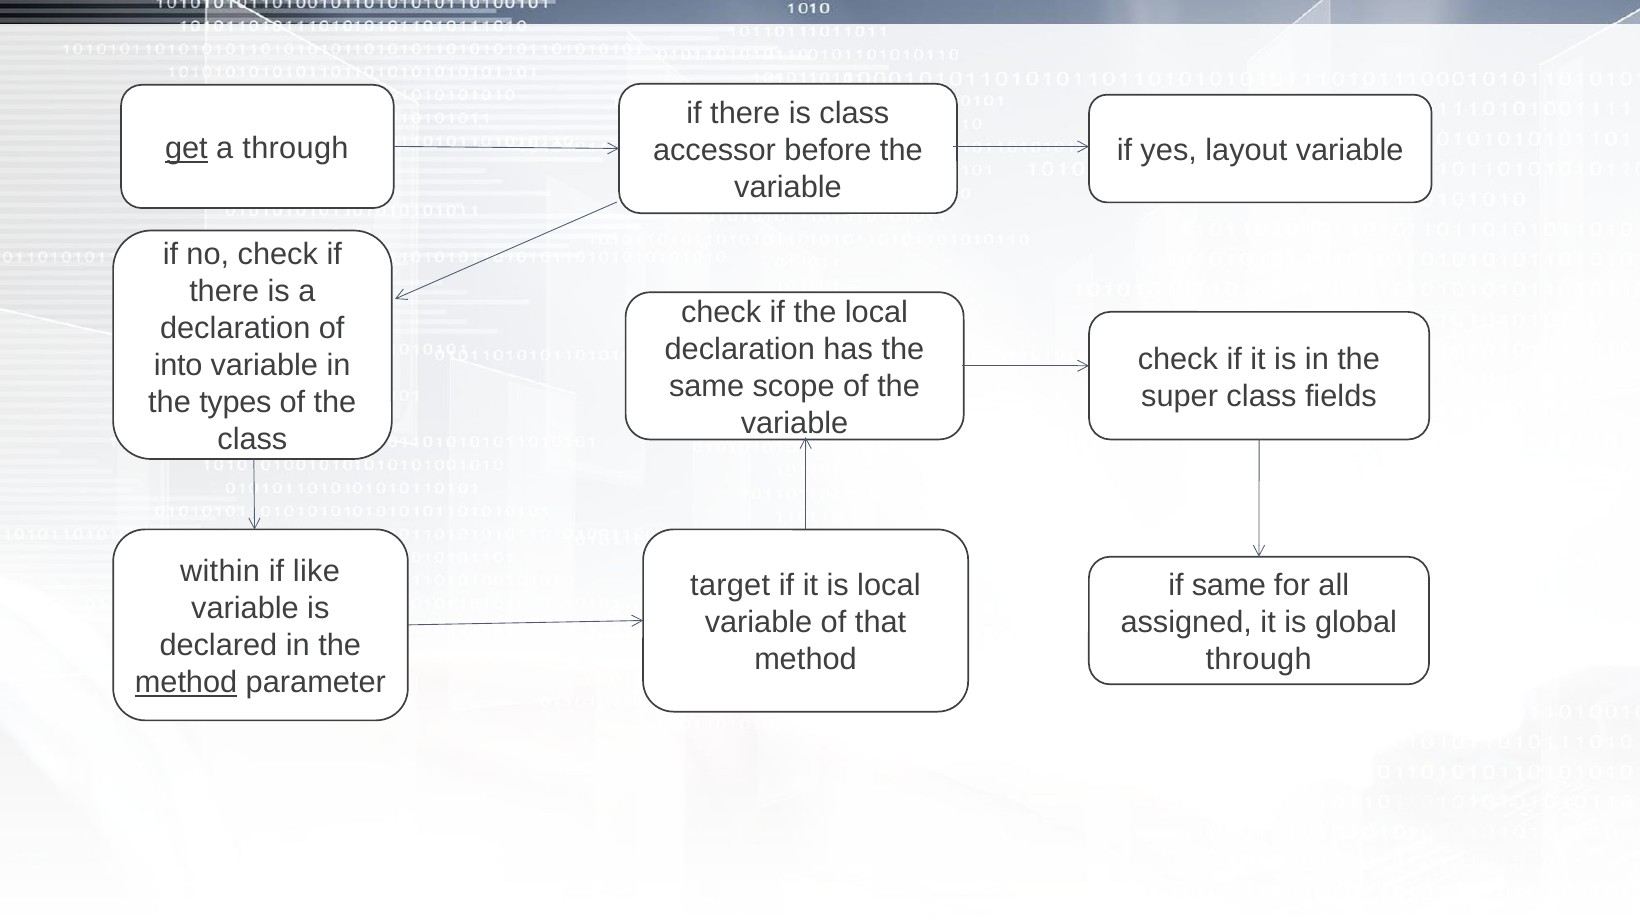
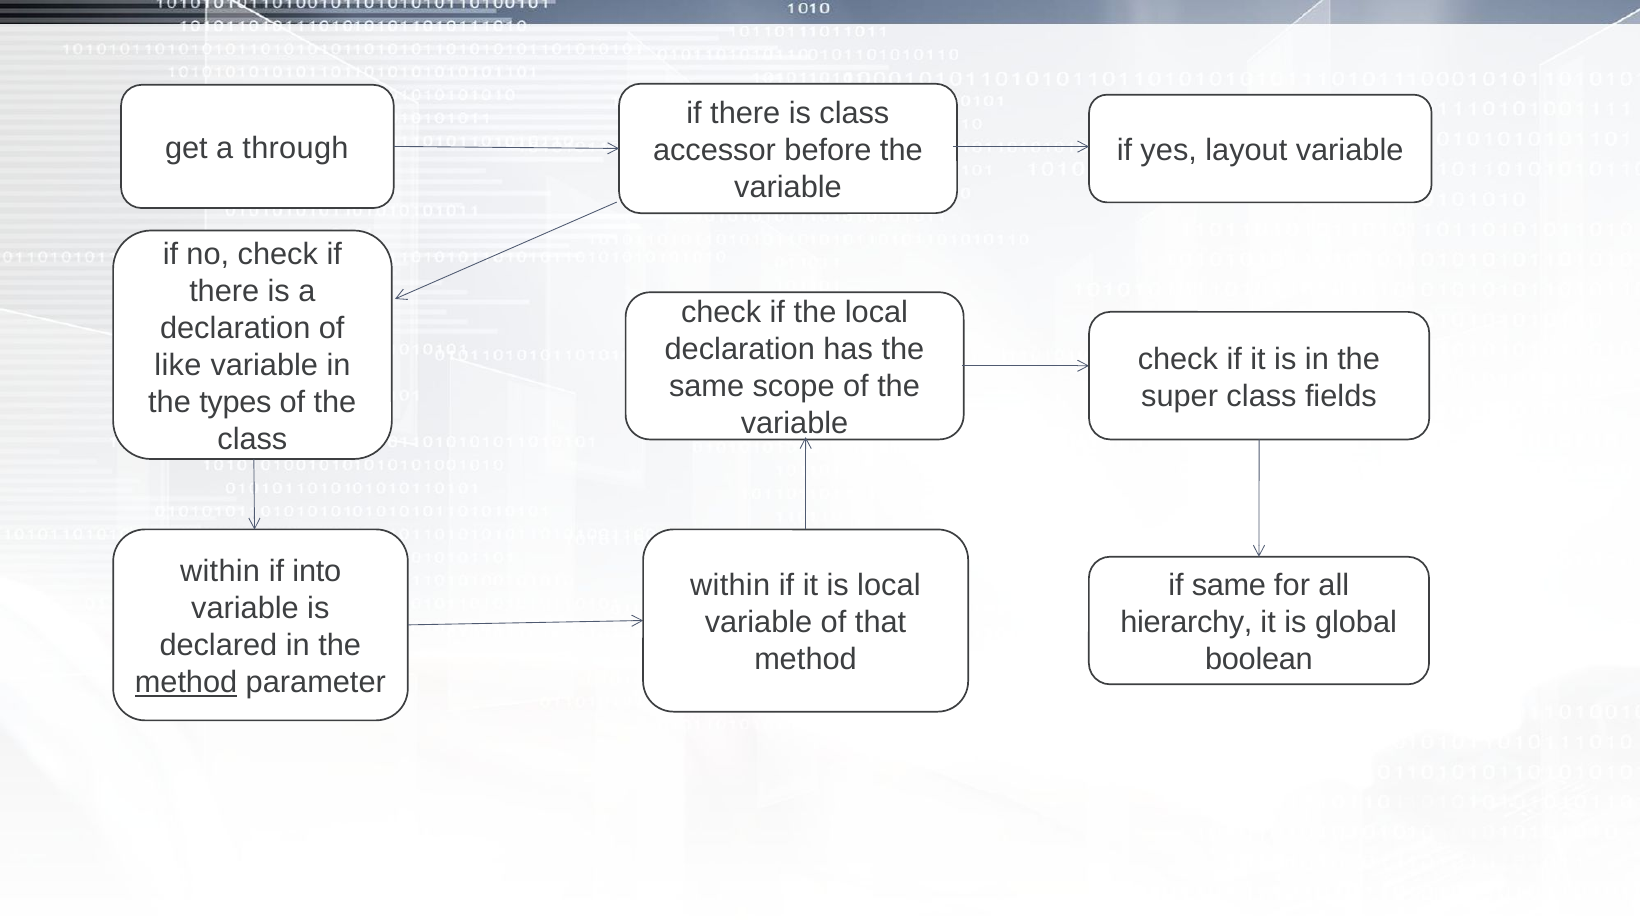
get underline: present -> none
into: into -> like
like: like -> into
target at (730, 585): target -> within
assigned: assigned -> hierarchy
through at (1259, 659): through -> boolean
